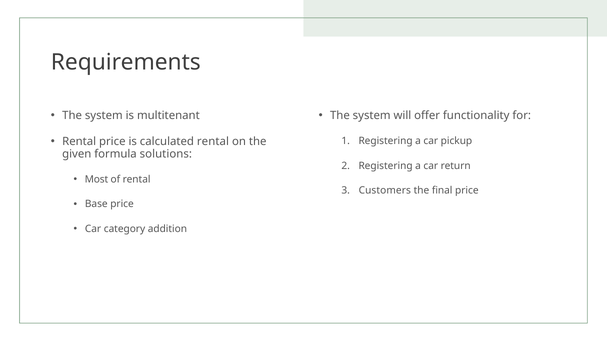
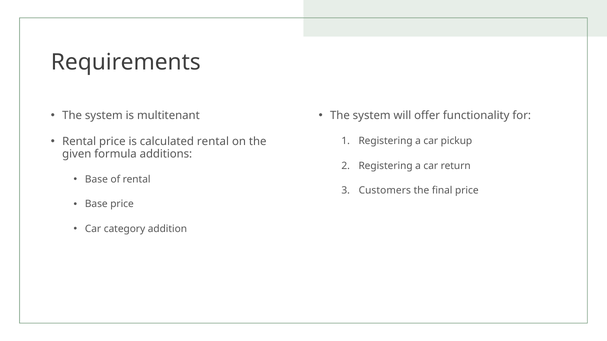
solutions: solutions -> additions
Most at (97, 180): Most -> Base
